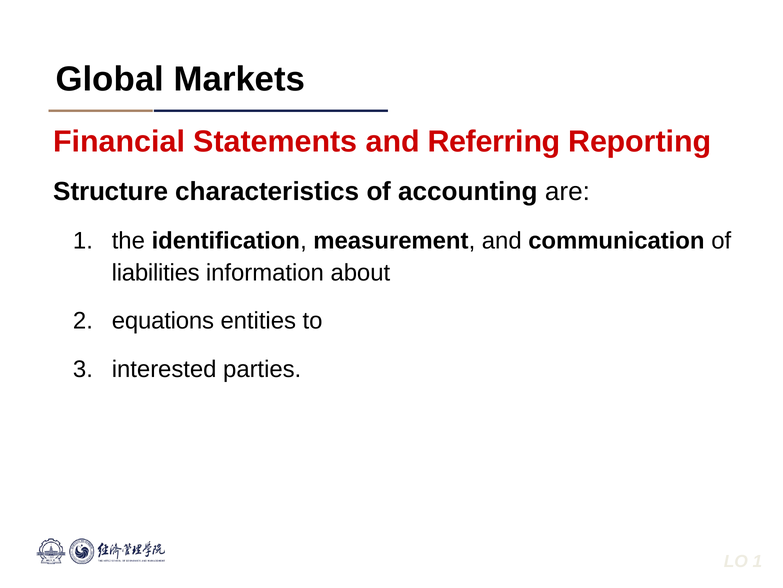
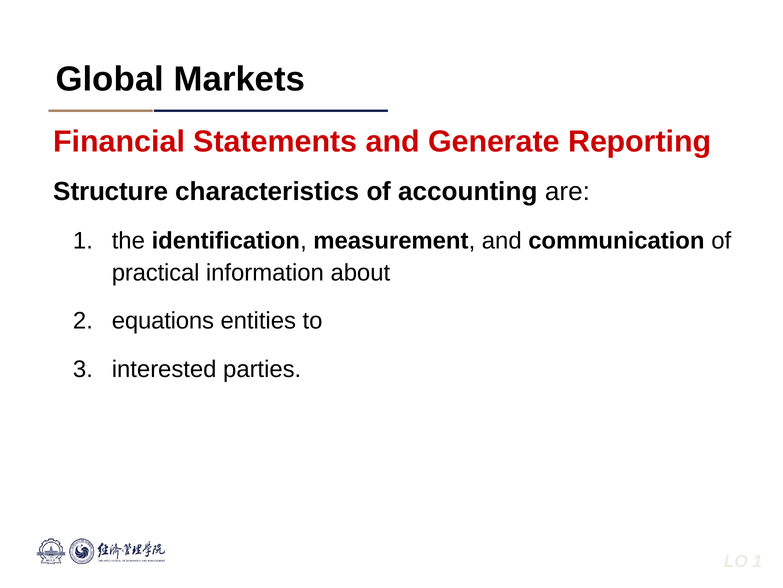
Referring: Referring -> Generate
liabilities: liabilities -> practical
